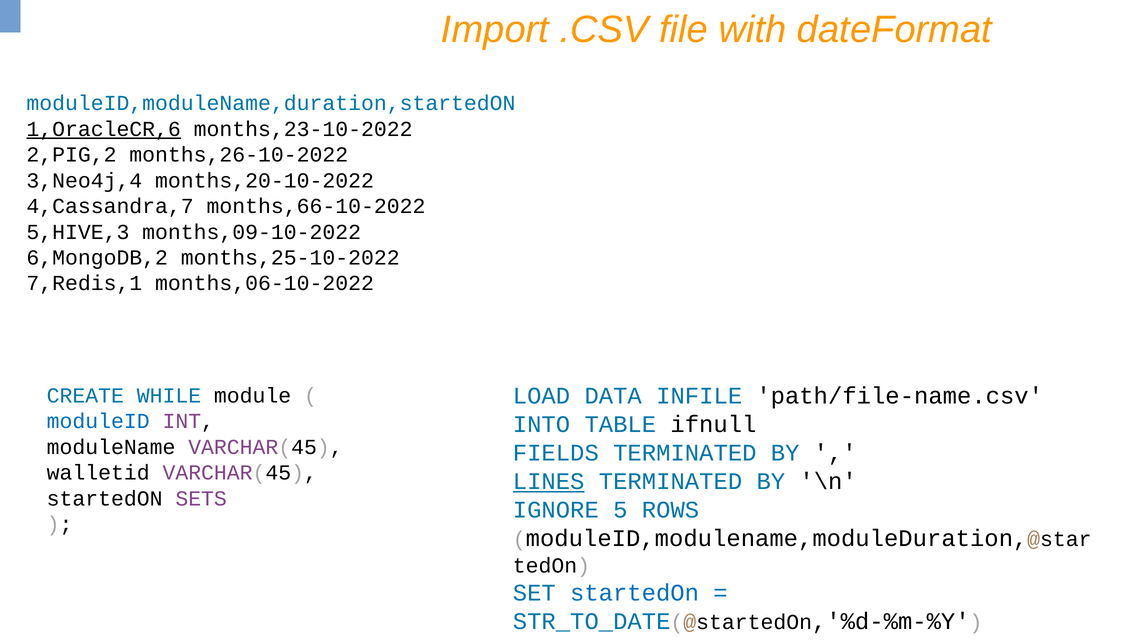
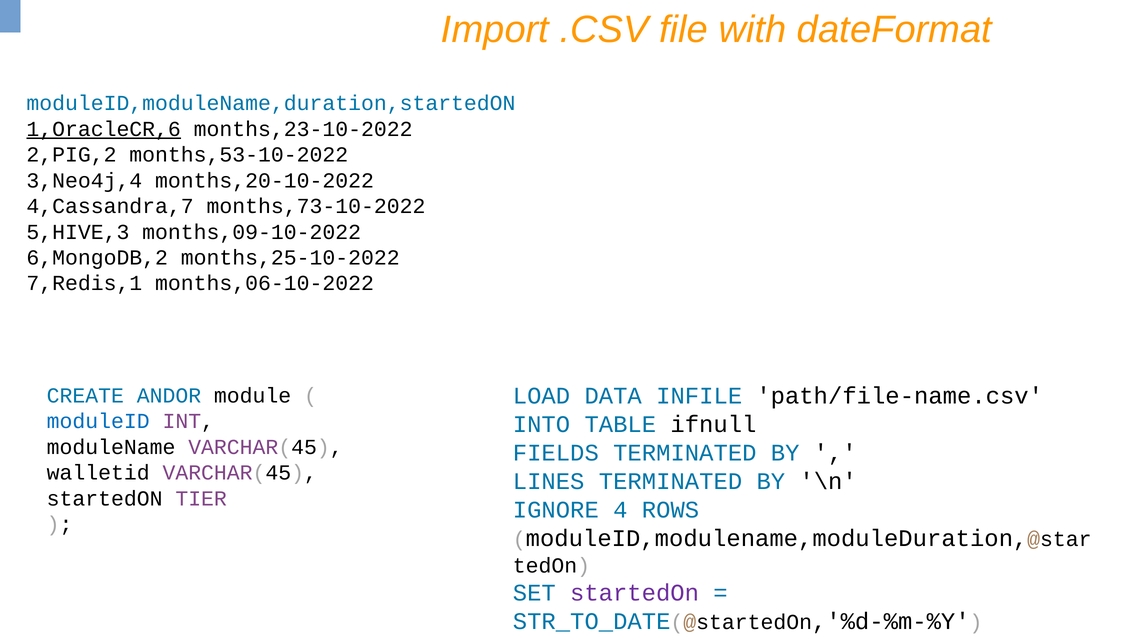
months,26-10-2022: months,26-10-2022 -> months,53-10-2022
months,66-10-2022: months,66-10-2022 -> months,73-10-2022
WHILE: WHILE -> ANDOR
LINES underline: present -> none
SETS: SETS -> TIER
5: 5 -> 4
startedOn at (635, 593) colour: blue -> purple
